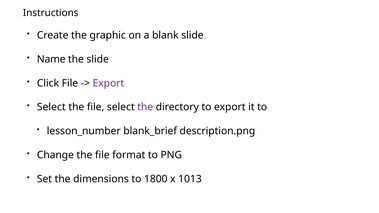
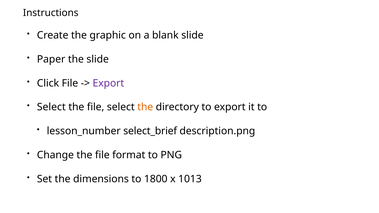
Name: Name -> Paper
the at (145, 107) colour: purple -> orange
blank_brief: blank_brief -> select_brief
